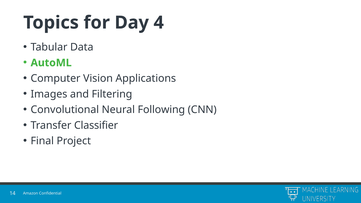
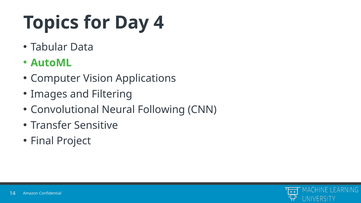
Classifier: Classifier -> Sensitive
